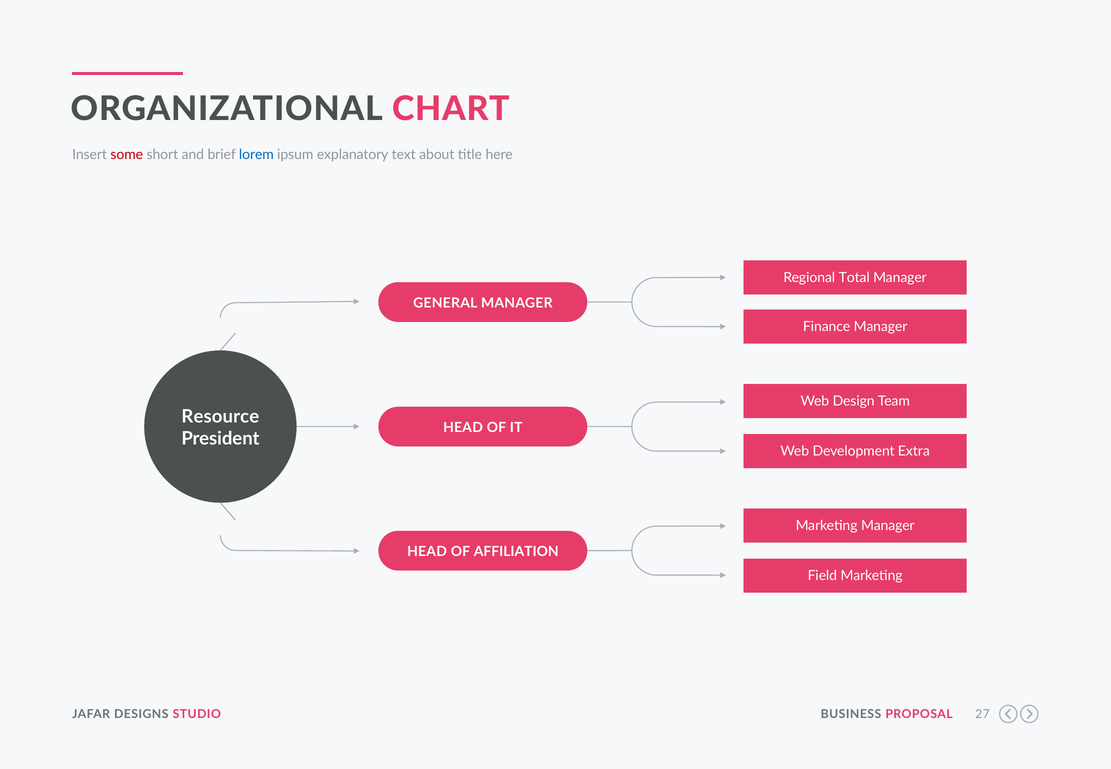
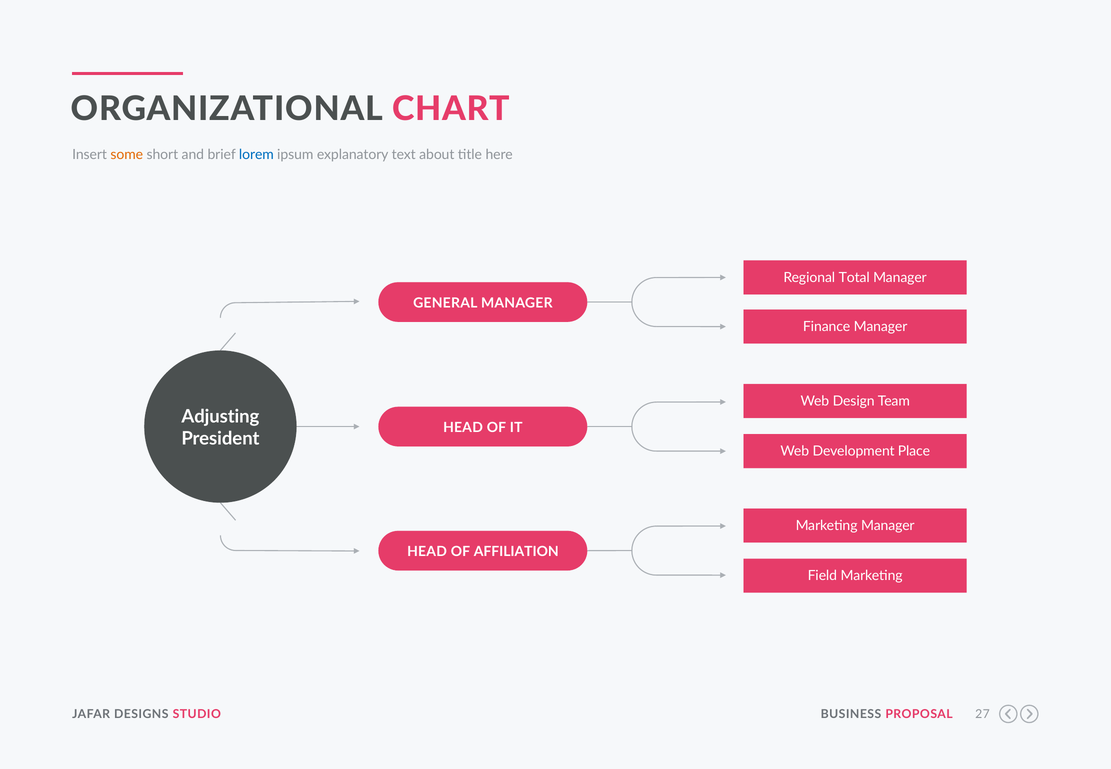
some colour: red -> orange
Resource: Resource -> Adjusting
Extra: Extra -> Place
